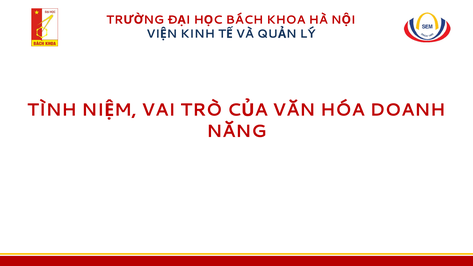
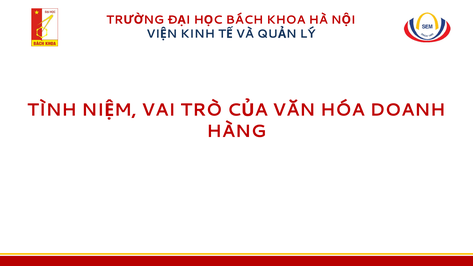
NĂNG: NĂNG -> HÀNG
